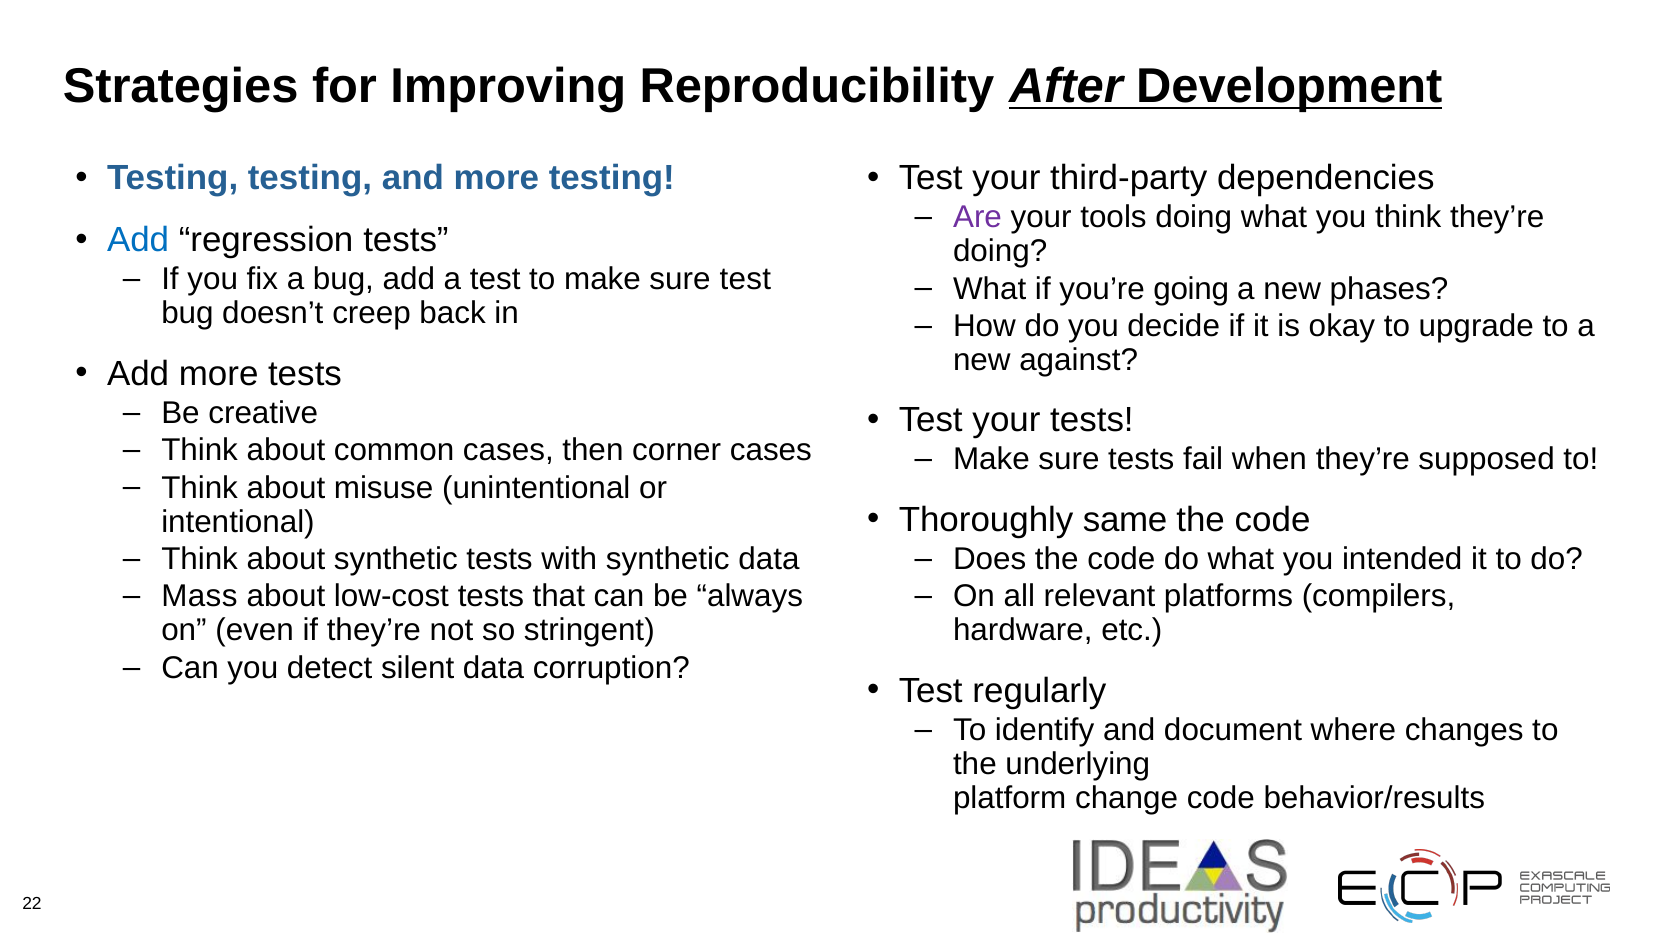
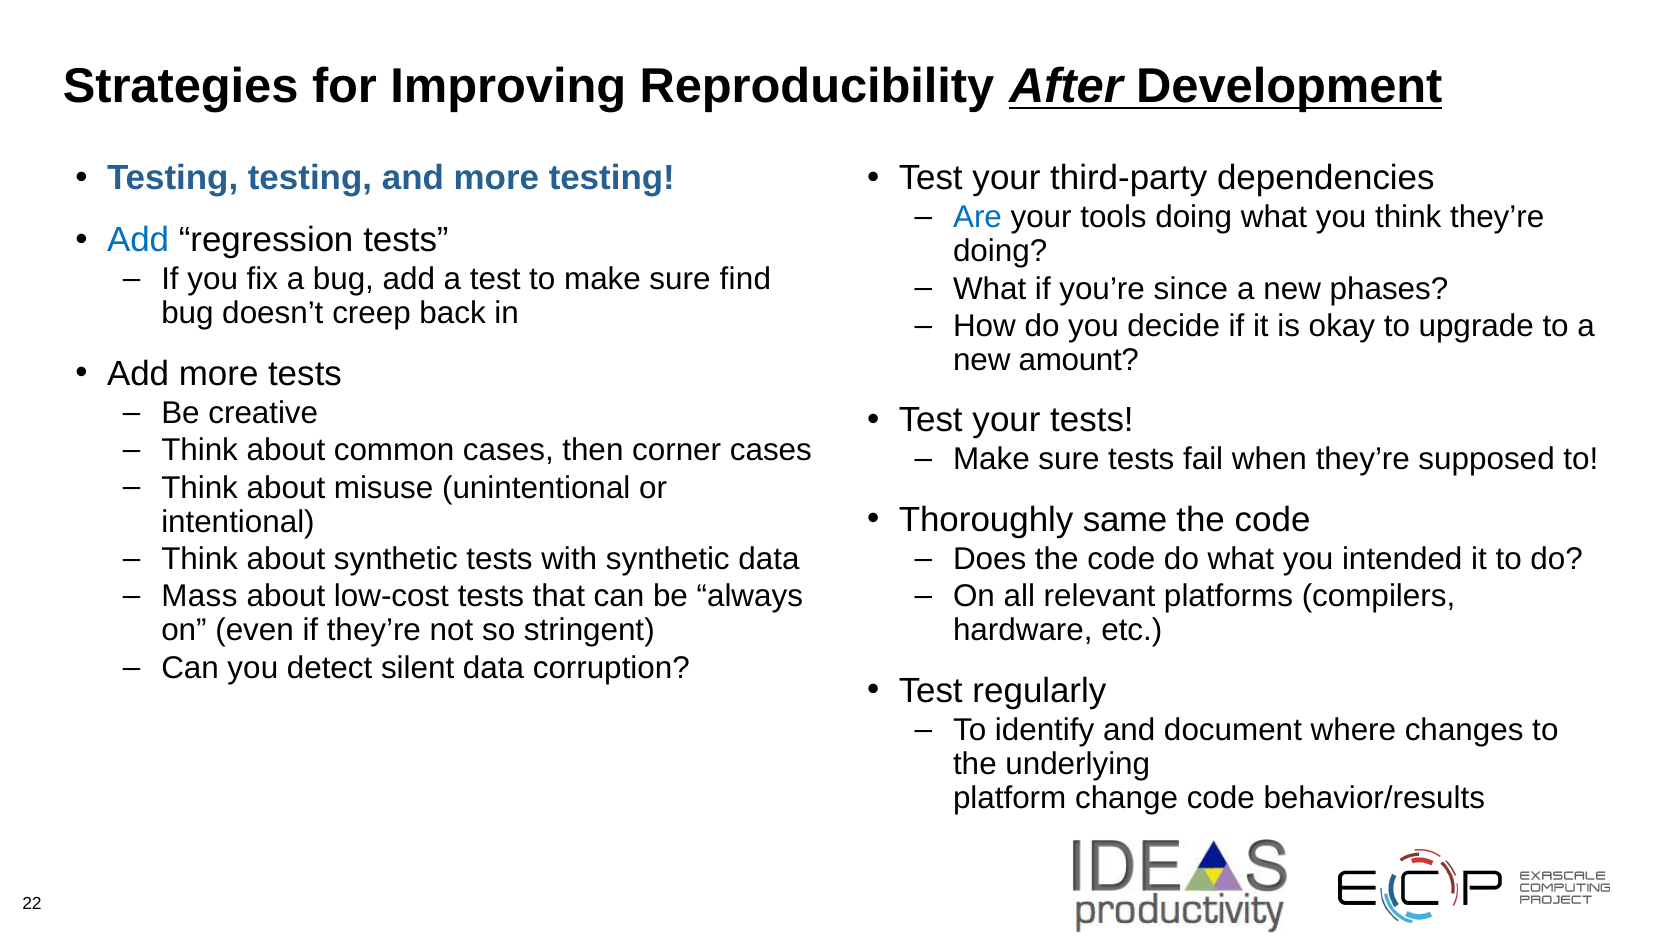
Are colour: purple -> blue
sure test: test -> find
going: going -> since
against: against -> amount
